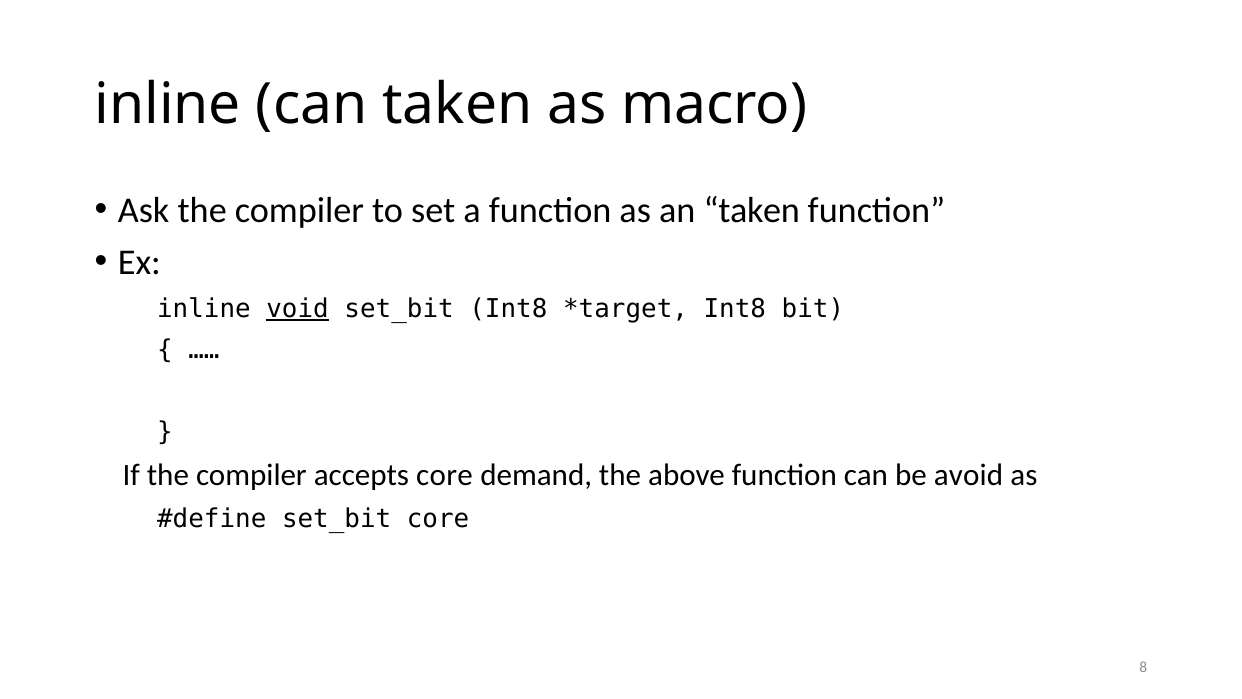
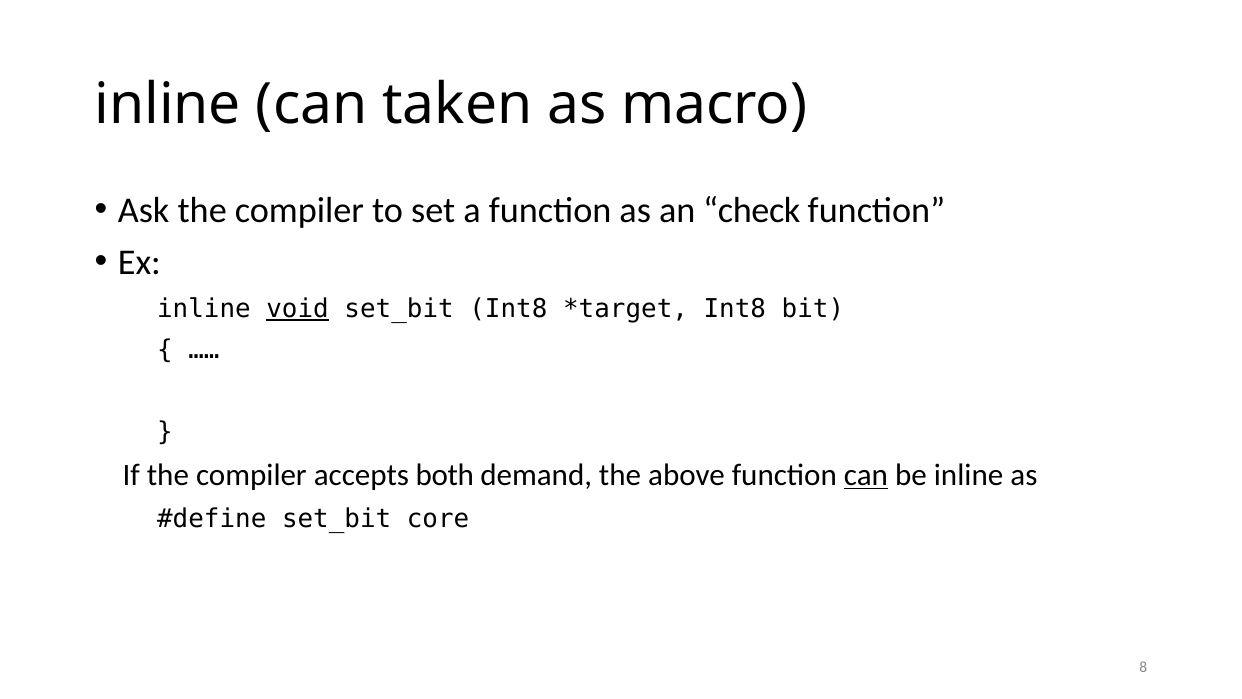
an taken: taken -> check
accepts core: core -> both
can at (866, 475) underline: none -> present
be avoid: avoid -> inline
